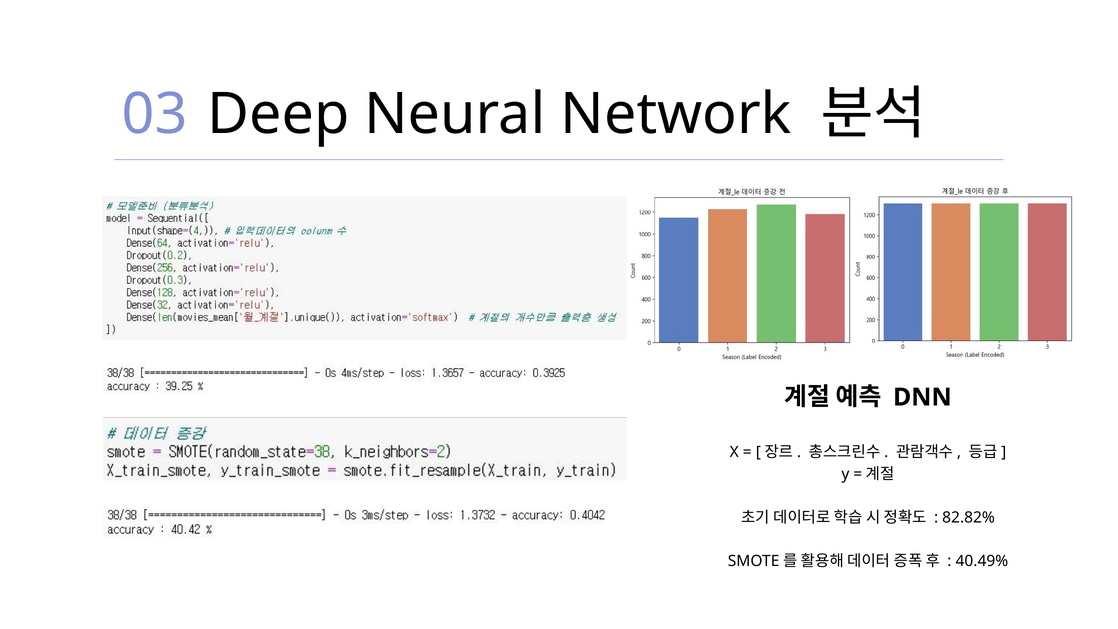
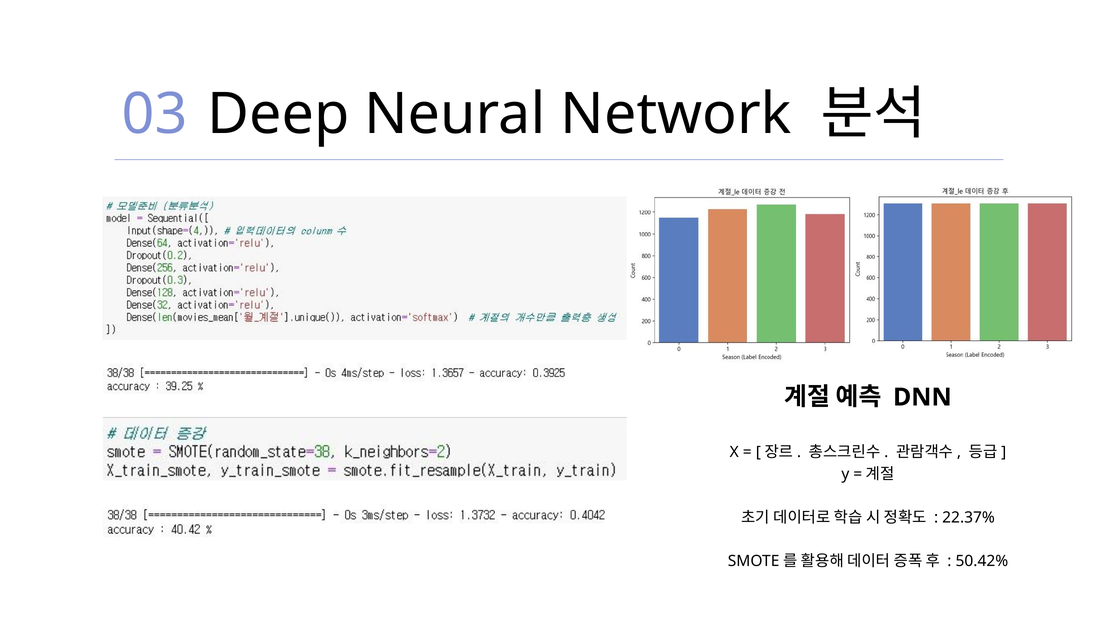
82.82%: 82.82% -> 22.37%
40.49%: 40.49% -> 50.42%
